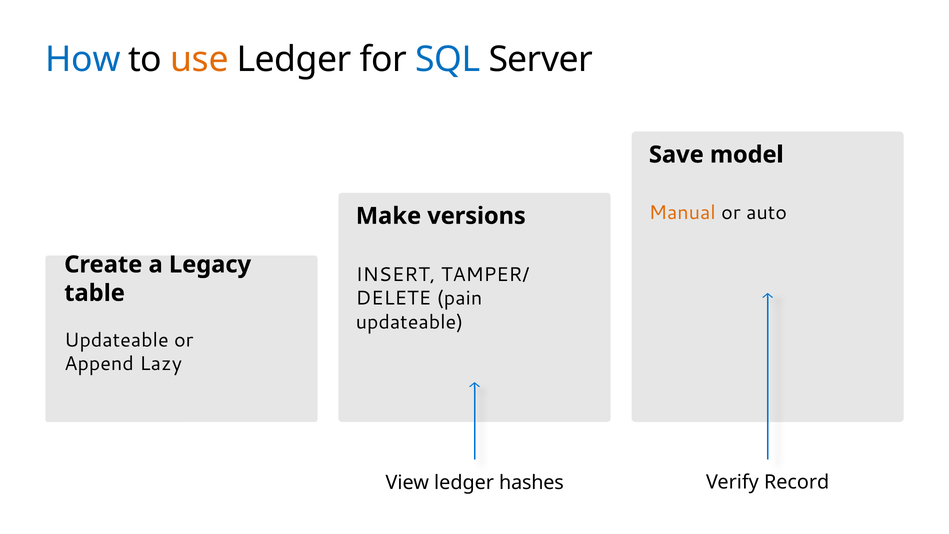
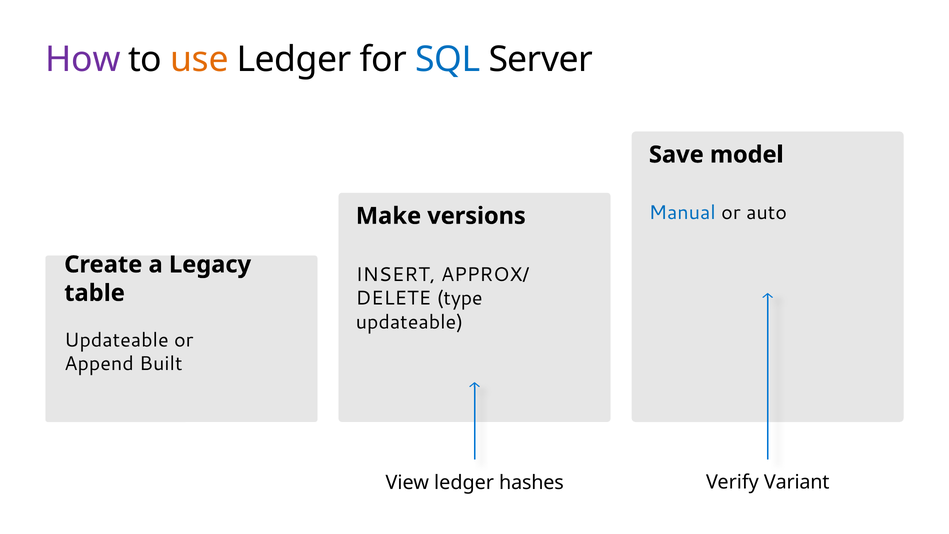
How colour: blue -> purple
Manual colour: orange -> blue
TAMPER/: TAMPER/ -> APPROX/
pain: pain -> type
Lazy: Lazy -> Built
Record: Record -> Variant
